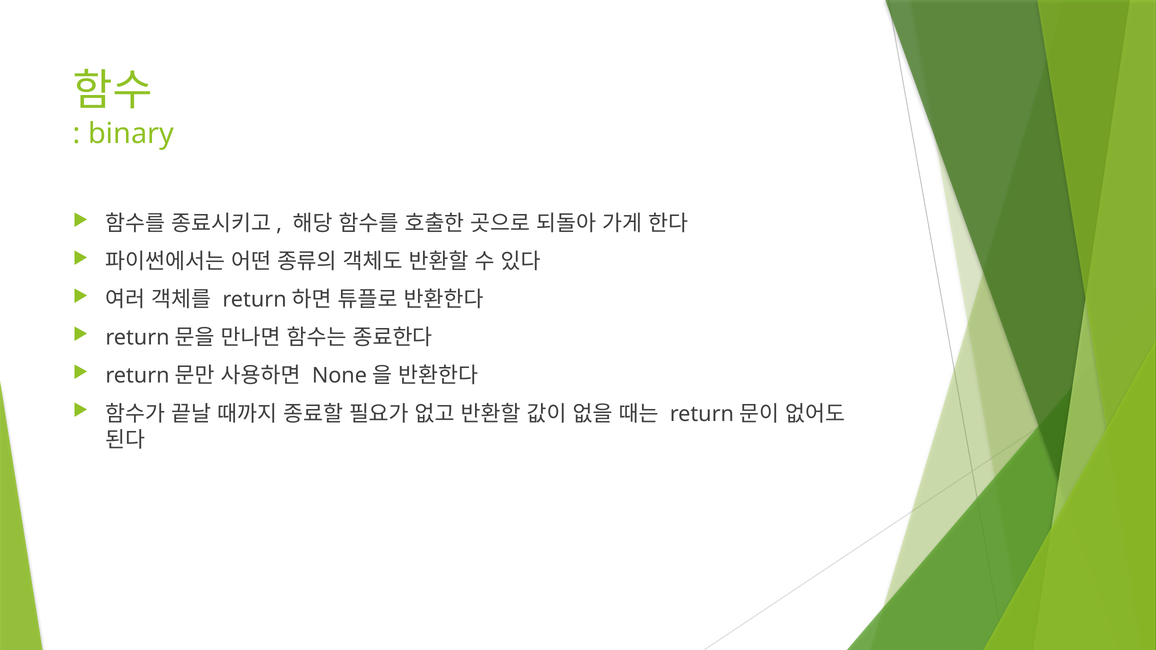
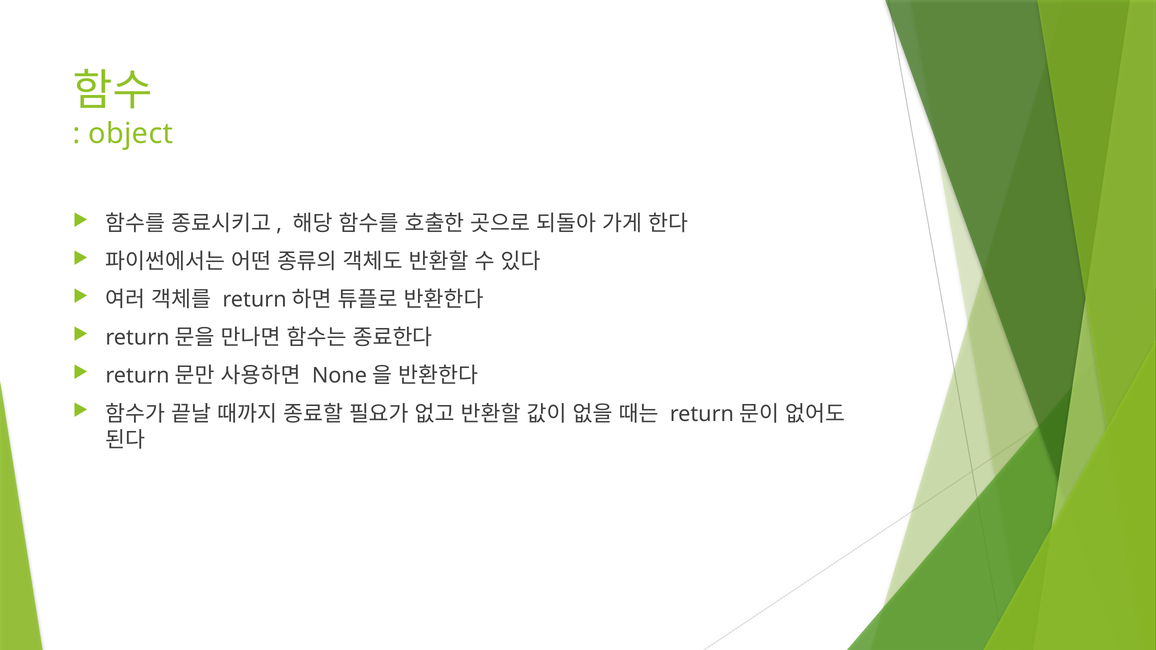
binary: binary -> object
